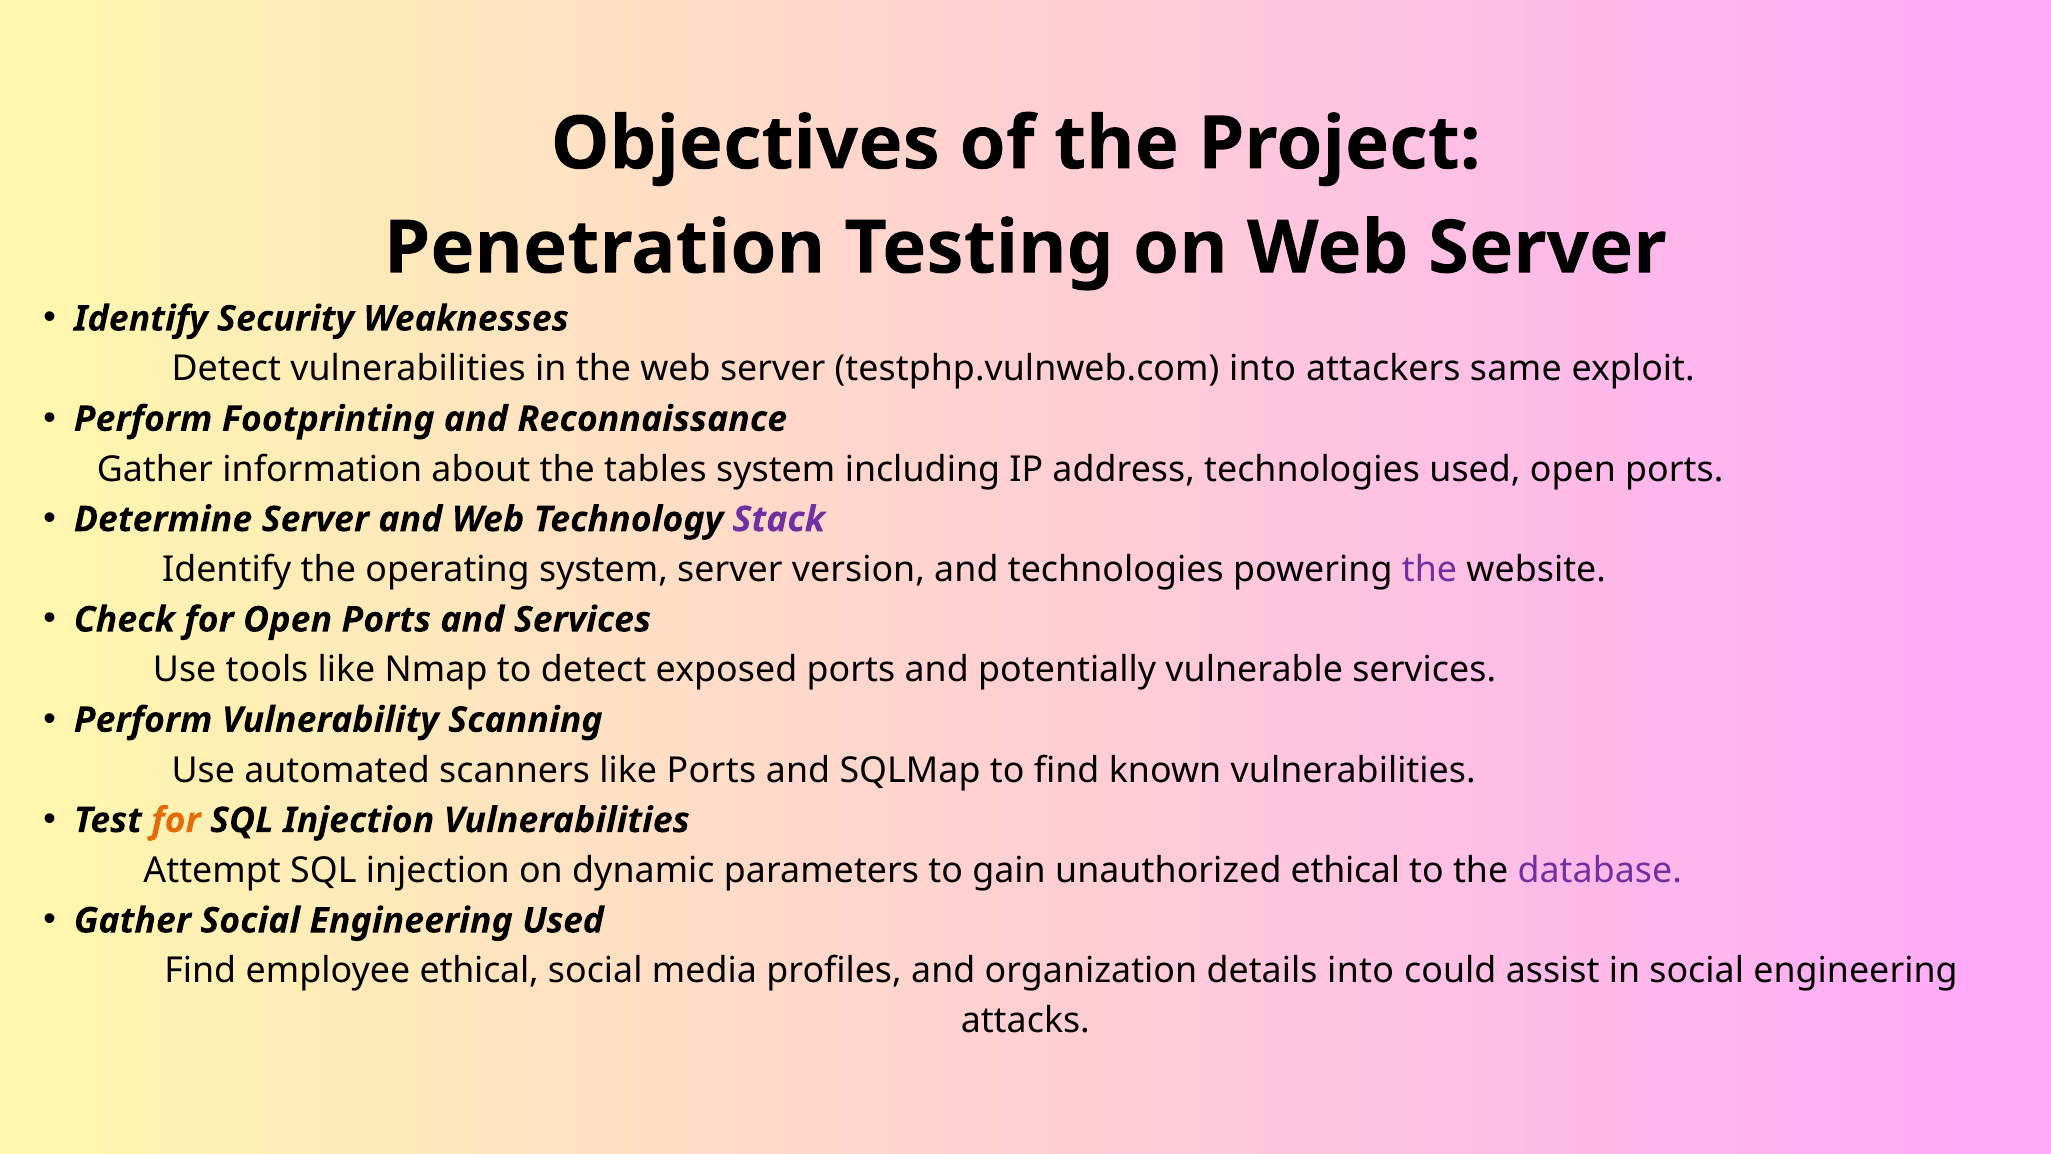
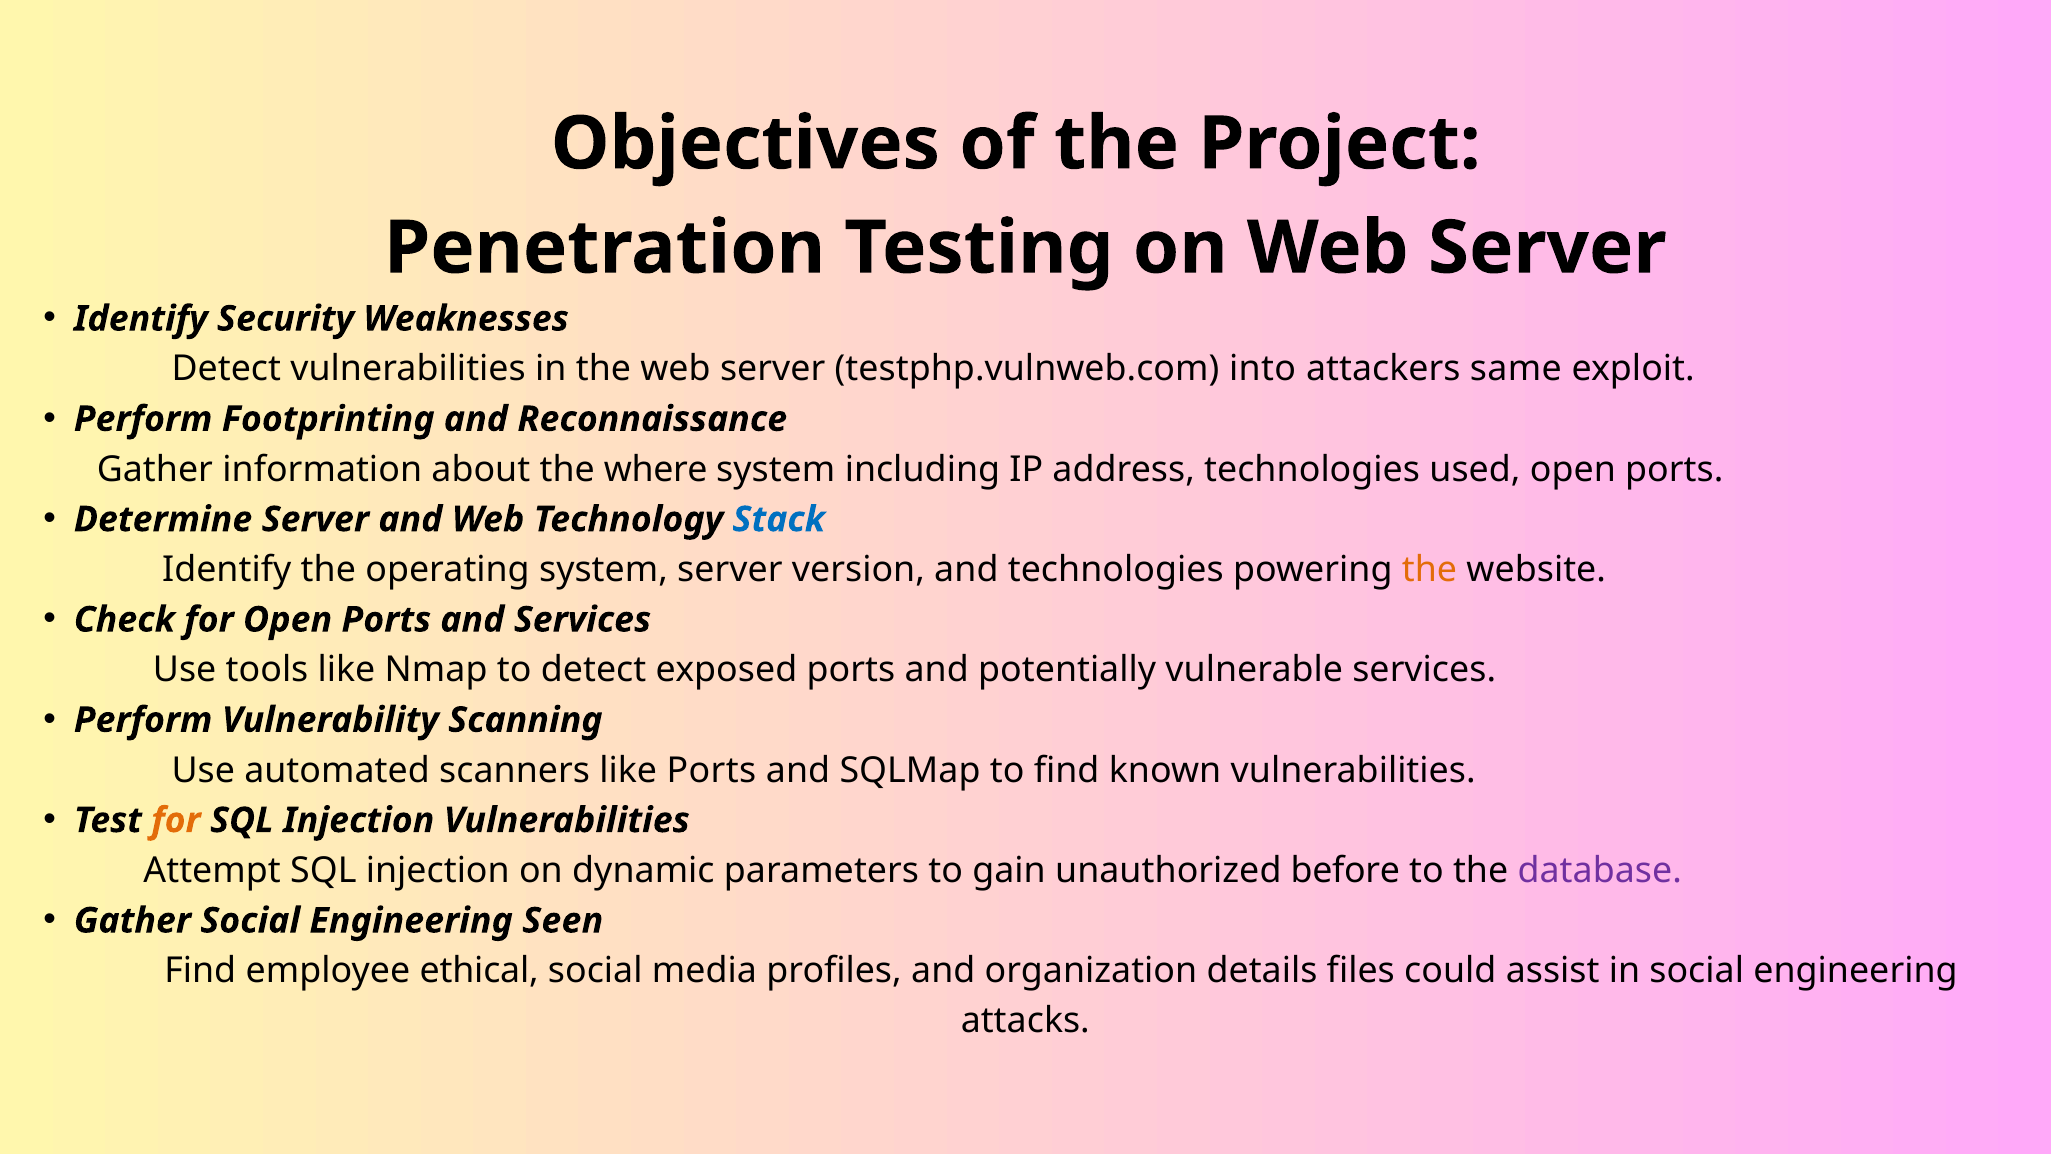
tables: tables -> where
Stack colour: purple -> blue
the at (1430, 569) colour: purple -> orange
unauthorized ethical: ethical -> before
Engineering Used: Used -> Seen
details into: into -> files
